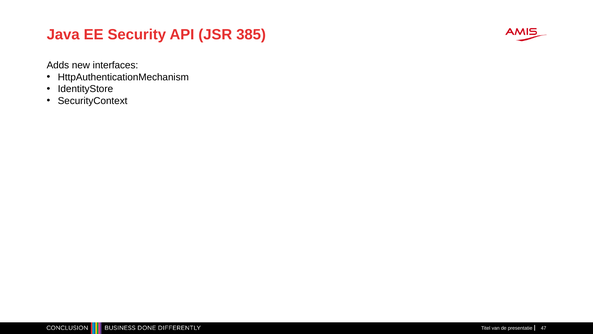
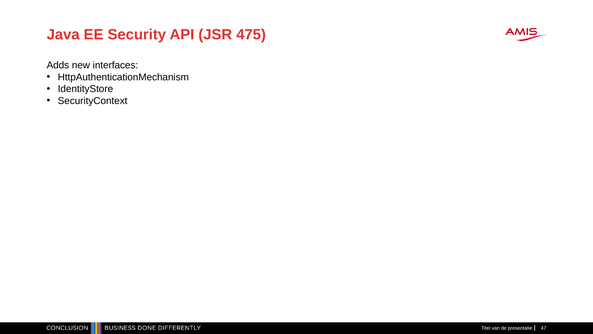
385: 385 -> 475
